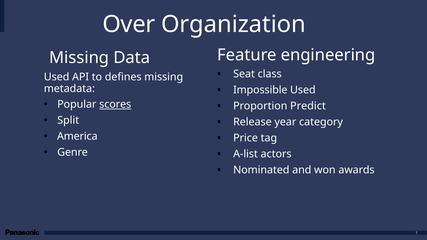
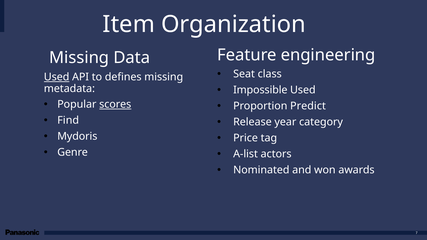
Over: Over -> Item
Used at (57, 77) underline: none -> present
Split: Split -> Find
America: America -> Mydoris
